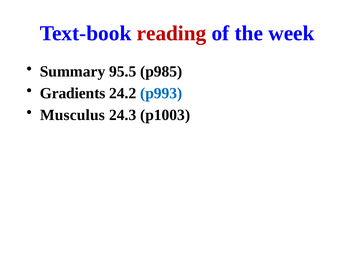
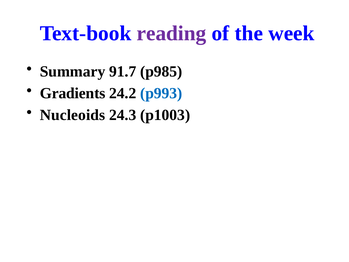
reading colour: red -> purple
95.5: 95.5 -> 91.7
Musculus: Musculus -> Nucleoids
